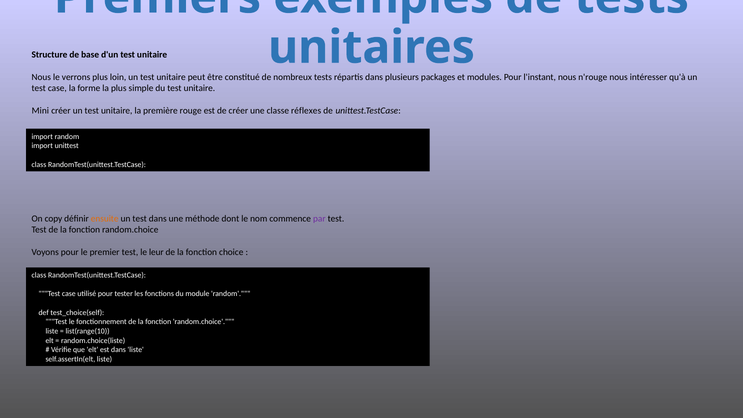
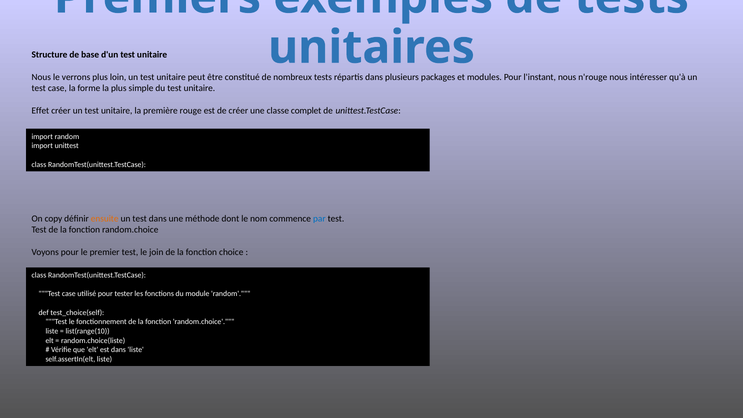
Mini: Mini -> Effet
réflexes: réflexes -> complet
par colour: purple -> blue
leur: leur -> join
